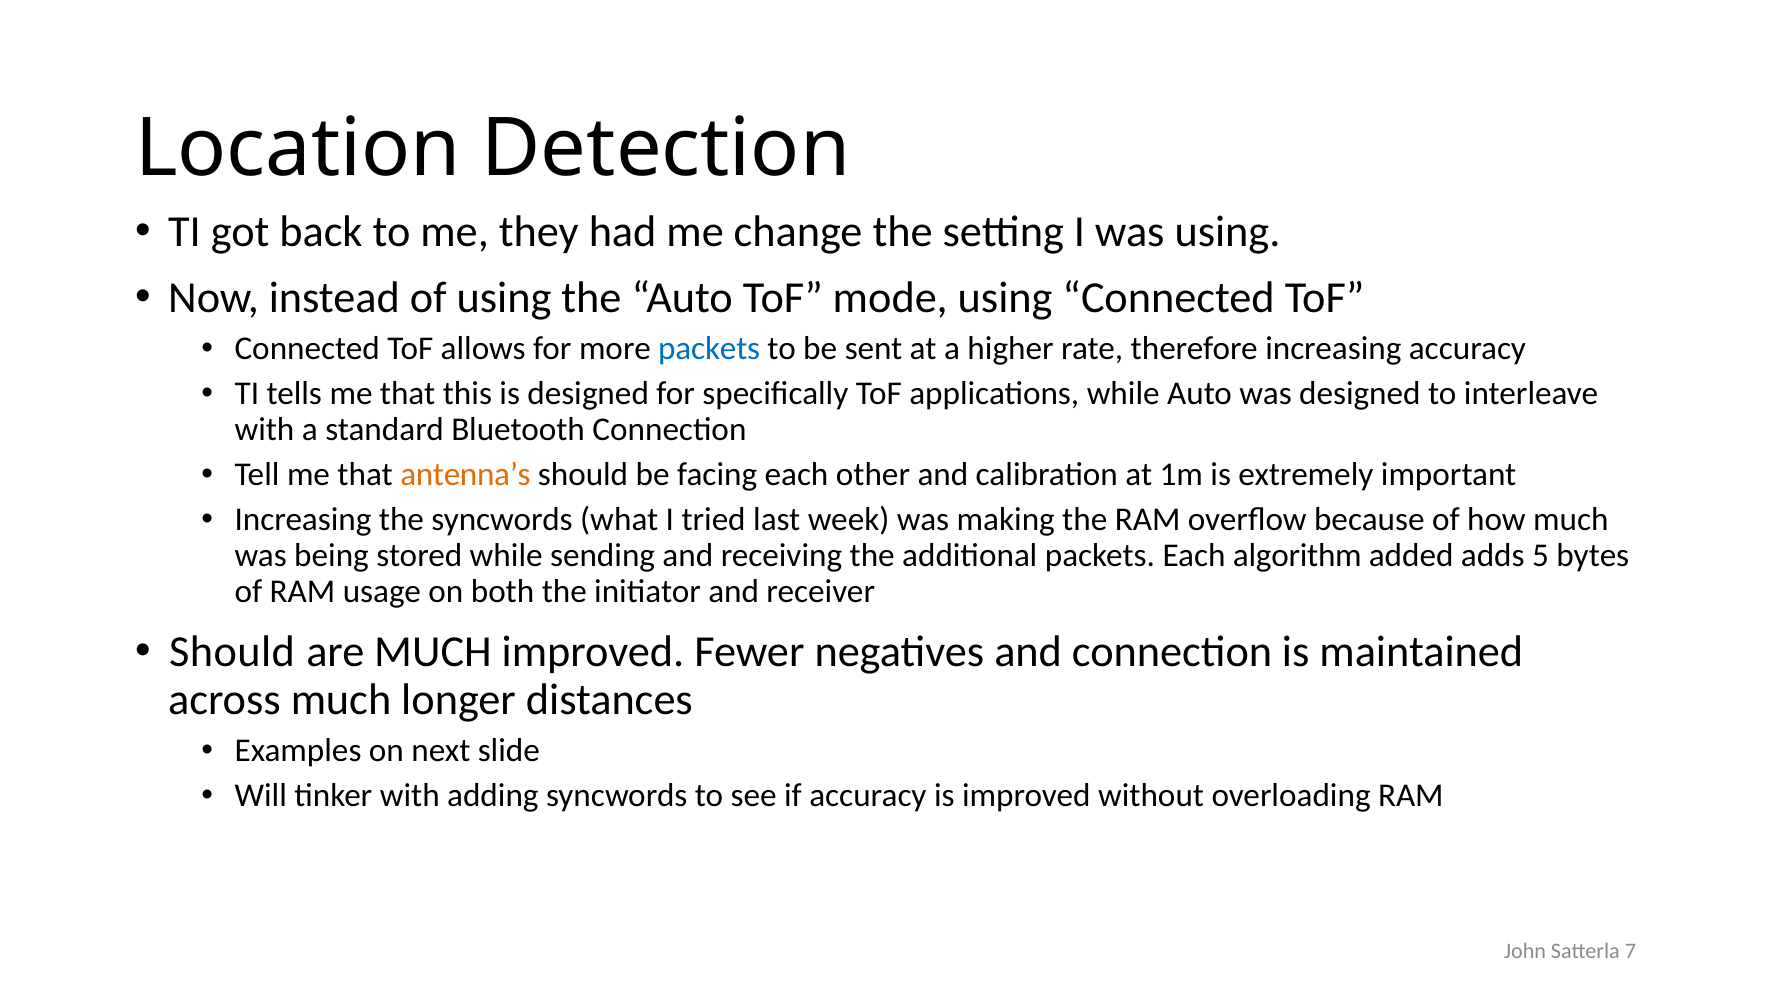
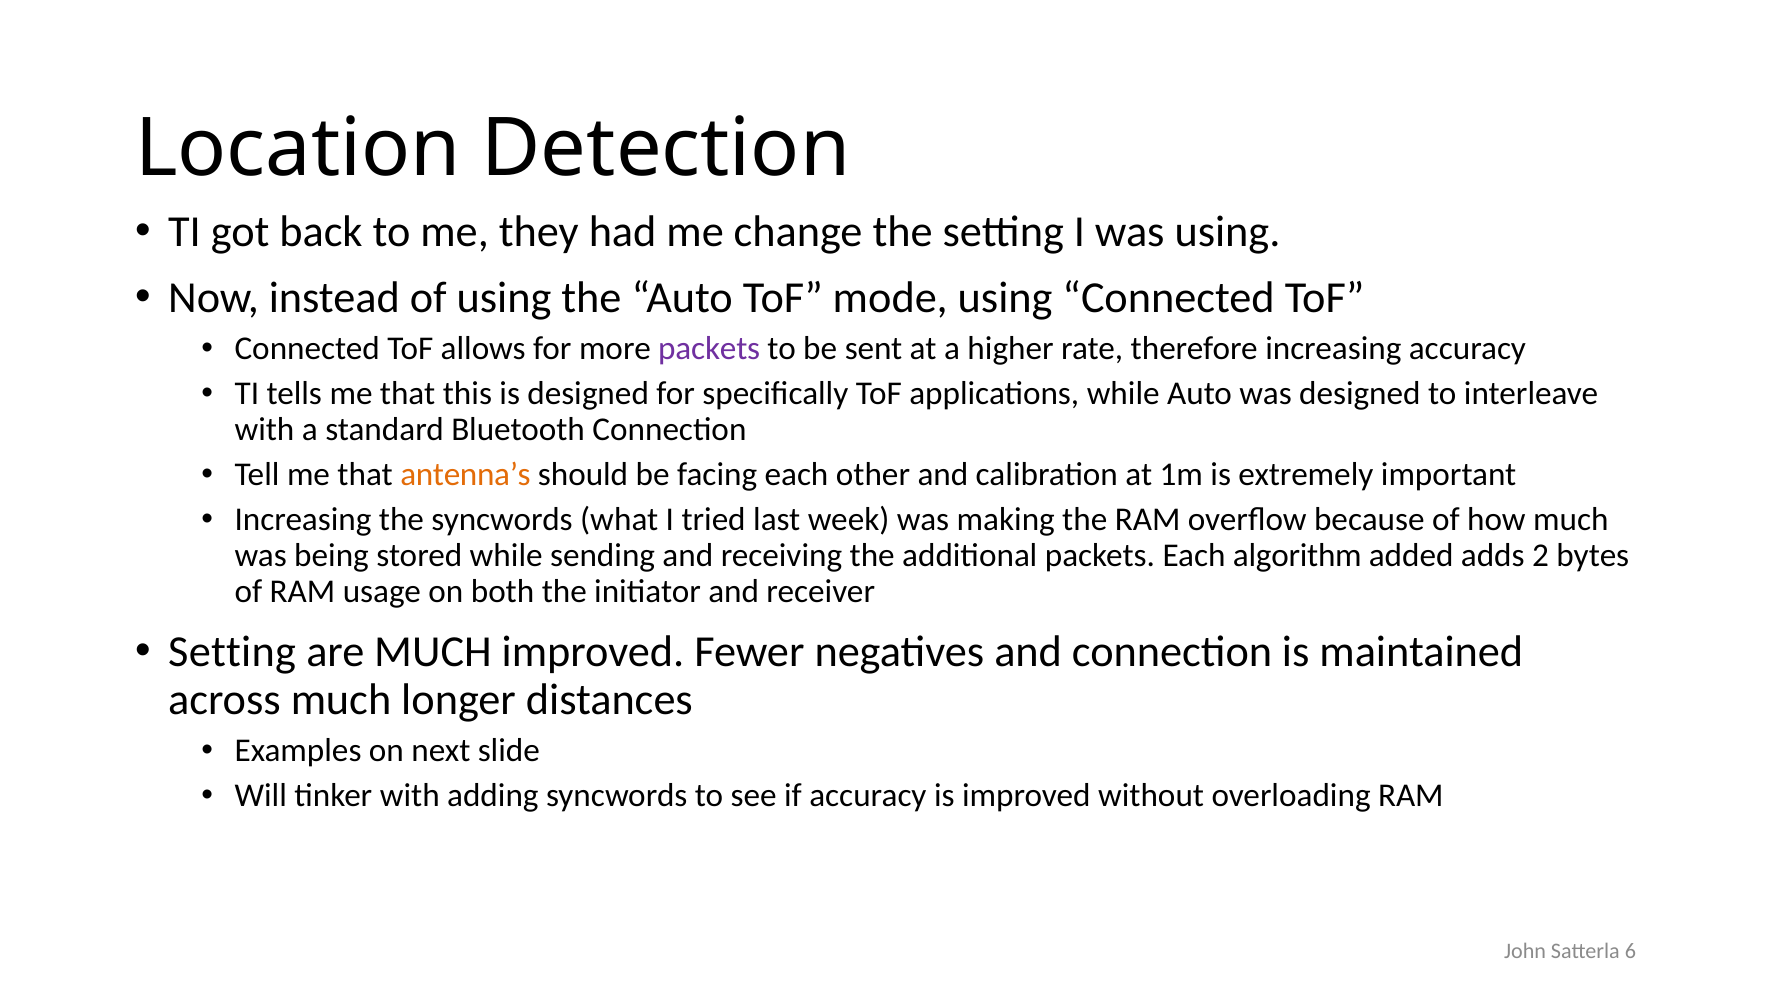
packets at (709, 349) colour: blue -> purple
5: 5 -> 2
Should at (232, 652): Should -> Setting
7: 7 -> 6
